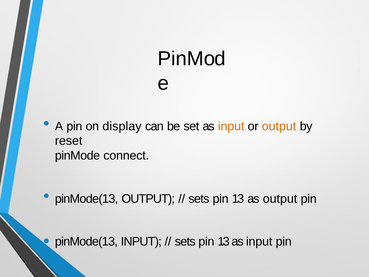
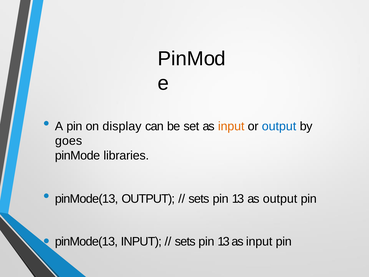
output at (279, 126) colour: orange -> blue
reset: reset -> goes
connect: connect -> libraries
